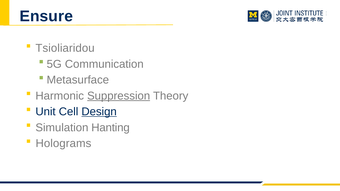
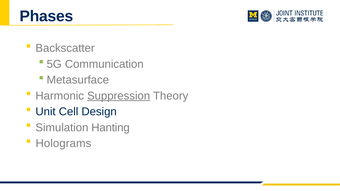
Ensure: Ensure -> Phases
Tsioliaridou: Tsioliaridou -> Backscatter
Design underline: present -> none
